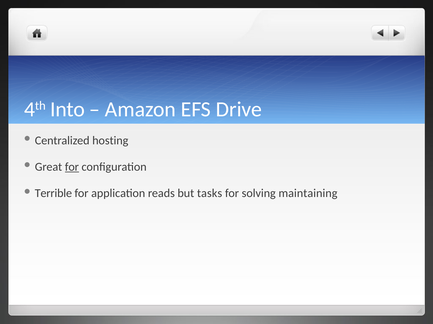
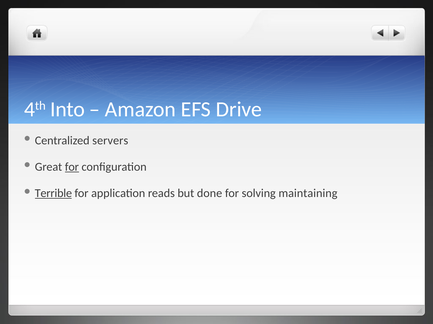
hosting: hosting -> servers
Terrible underline: none -> present
tasks: tasks -> done
